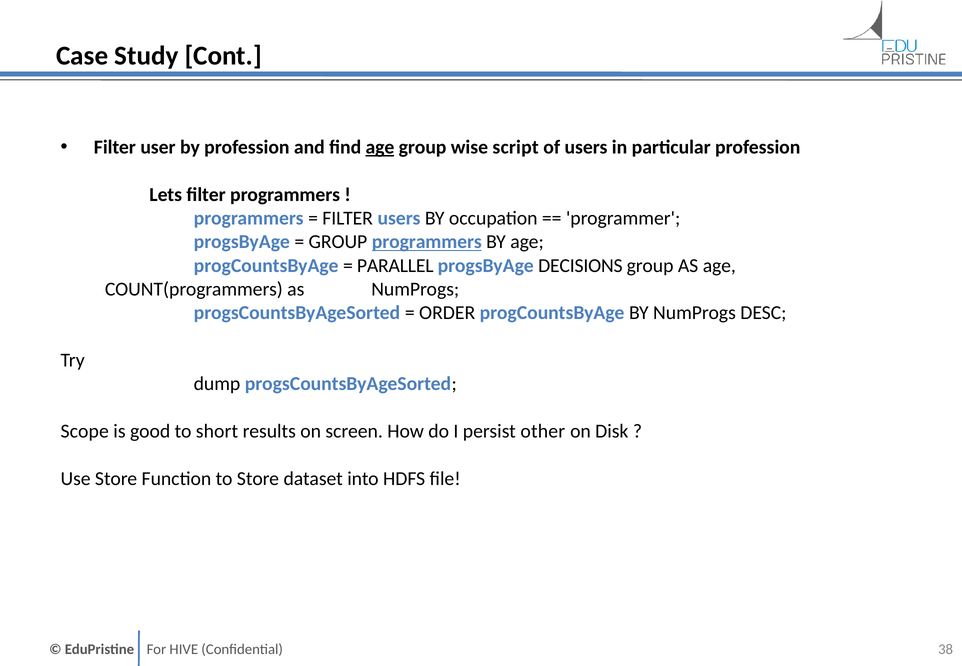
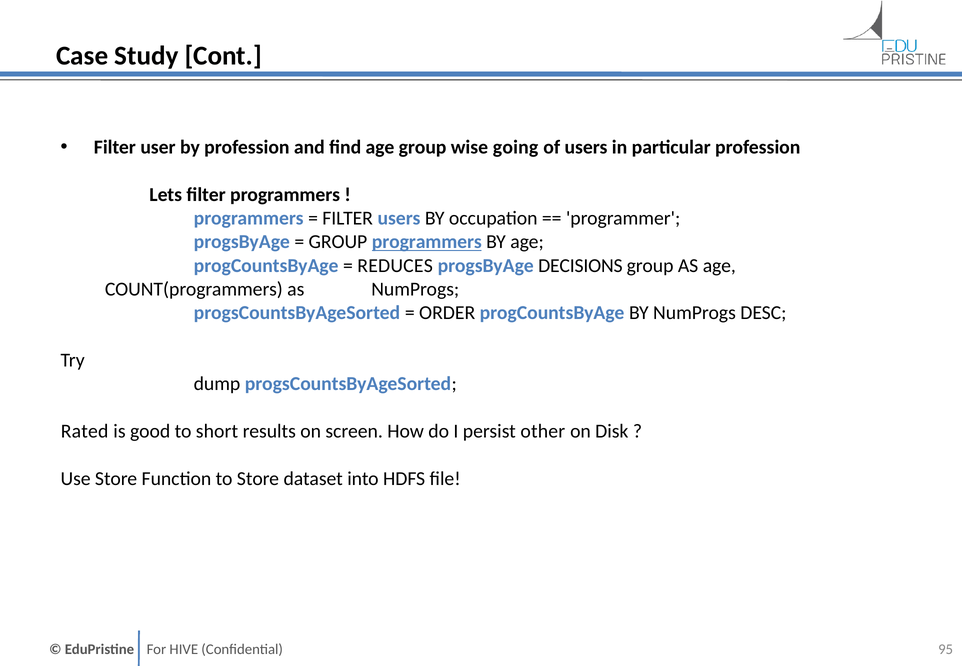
age at (380, 147) underline: present -> none
script: script -> going
PARALLEL: PARALLEL -> REDUCES
Scope: Scope -> Rated
38: 38 -> 95
